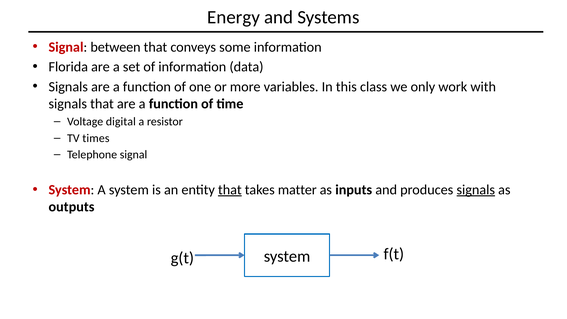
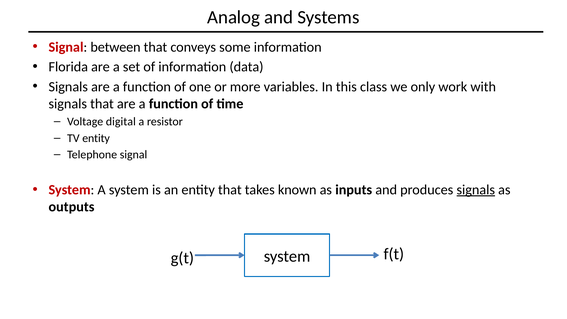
Energy: Energy -> Analog
TV times: times -> entity
that at (230, 190) underline: present -> none
matter: matter -> known
